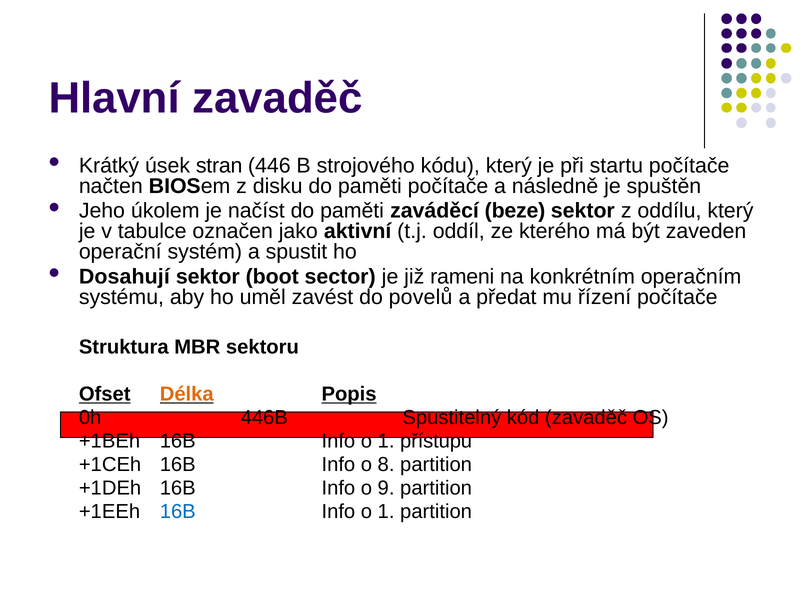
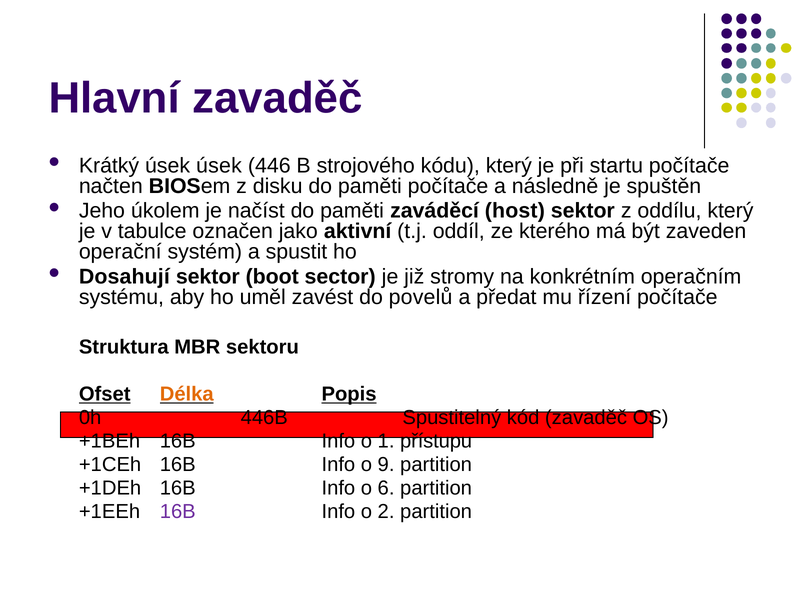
úsek stran: stran -> úsek
beze: beze -> host
rameni: rameni -> stromy
8: 8 -> 9
9: 9 -> 6
16B at (178, 511) colour: blue -> purple
1 at (386, 511): 1 -> 2
